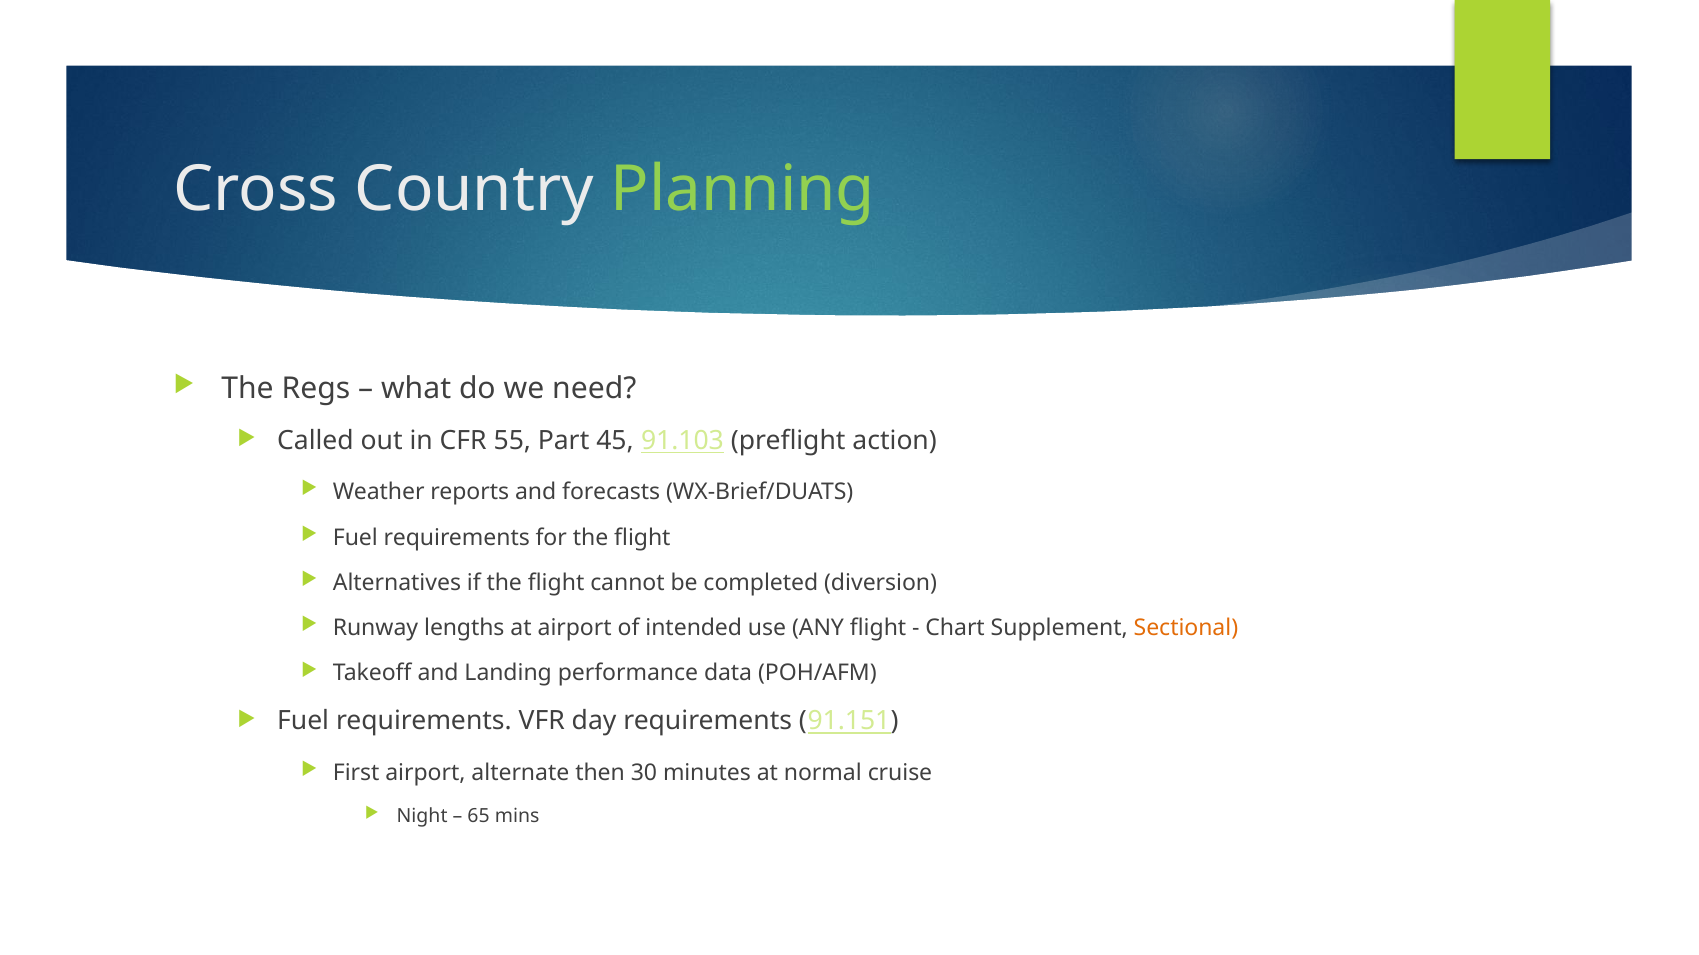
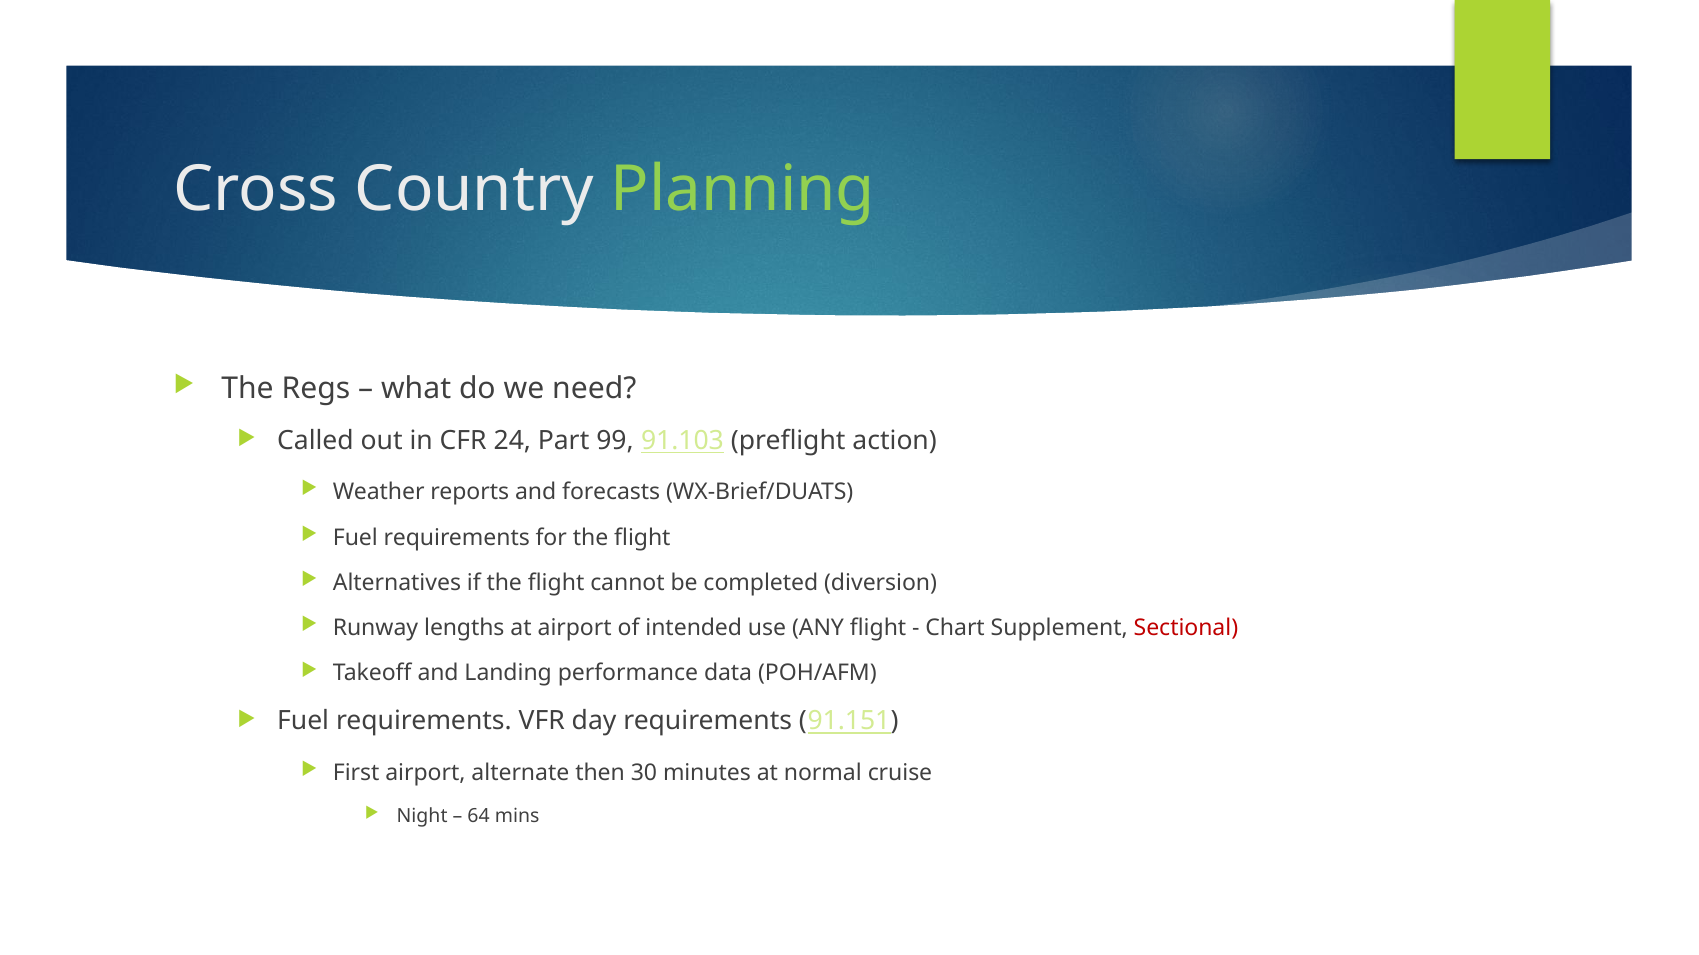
55: 55 -> 24
45: 45 -> 99
Sectional colour: orange -> red
65: 65 -> 64
